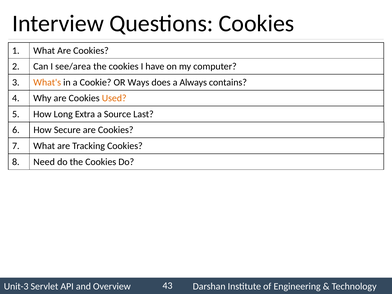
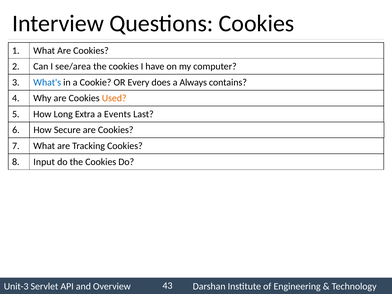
What's colour: orange -> blue
Ways: Ways -> Every
Source: Source -> Events
Need: Need -> Input
